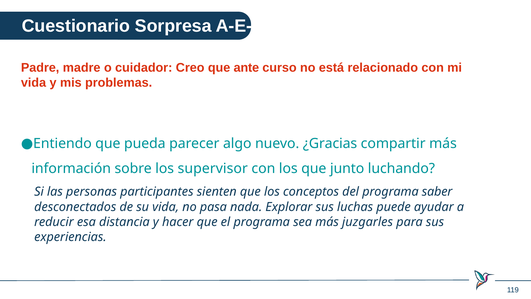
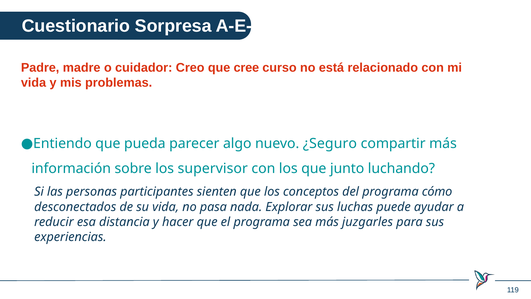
ante: ante -> cree
¿Gracias: ¿Gracias -> ¿Seguro
saber: saber -> cómo
